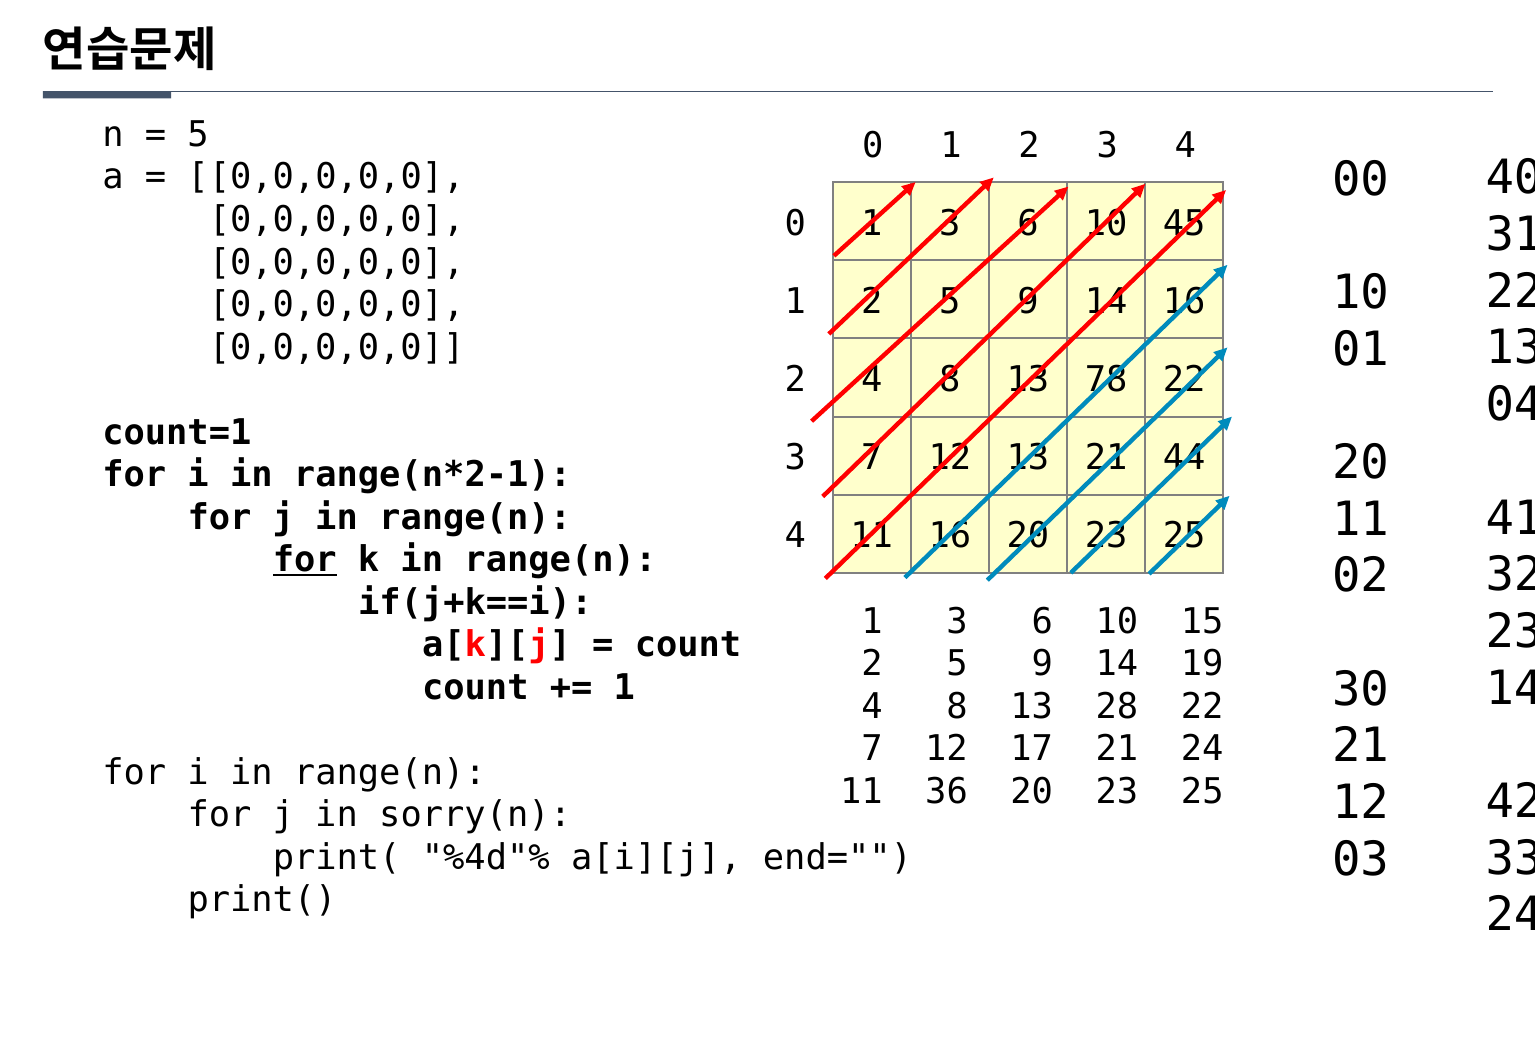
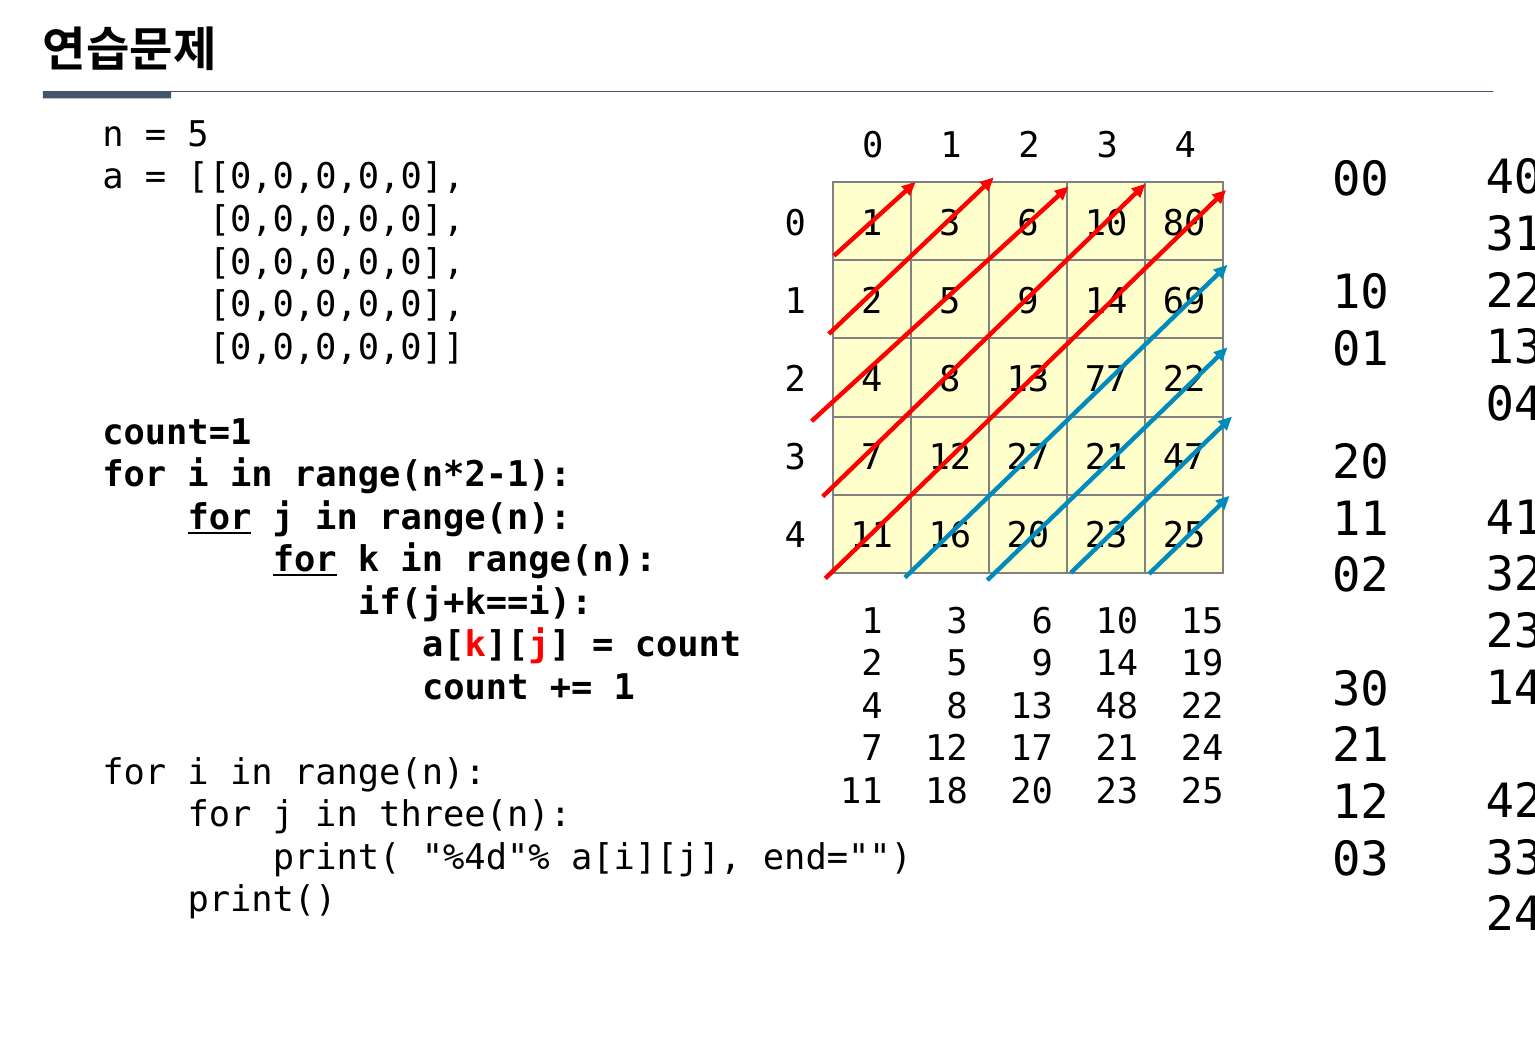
45: 45 -> 80
14 16: 16 -> 69
78: 78 -> 77
12 13: 13 -> 27
44: 44 -> 47
for at (219, 517) underline: none -> present
28: 28 -> 48
36: 36 -> 18
sorry(n: sorry(n -> three(n
